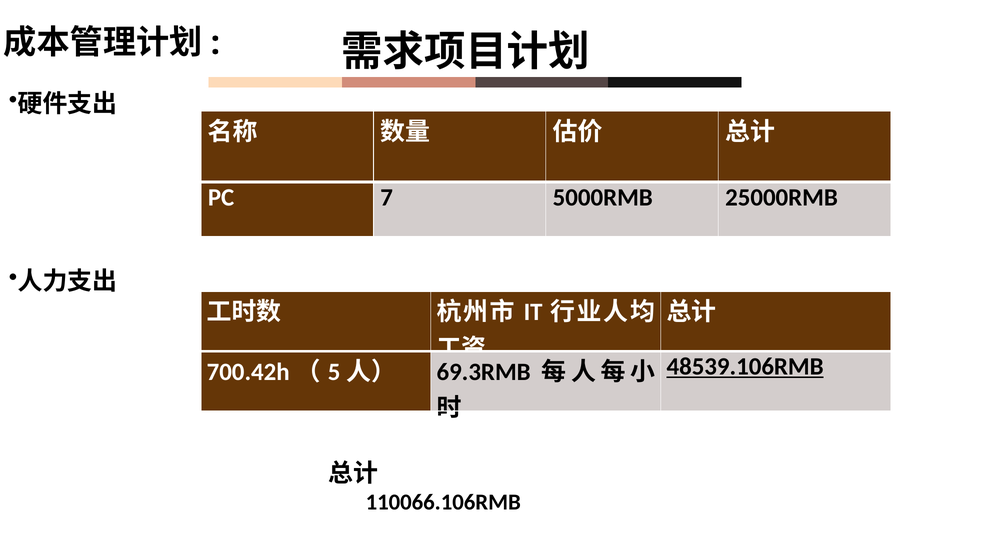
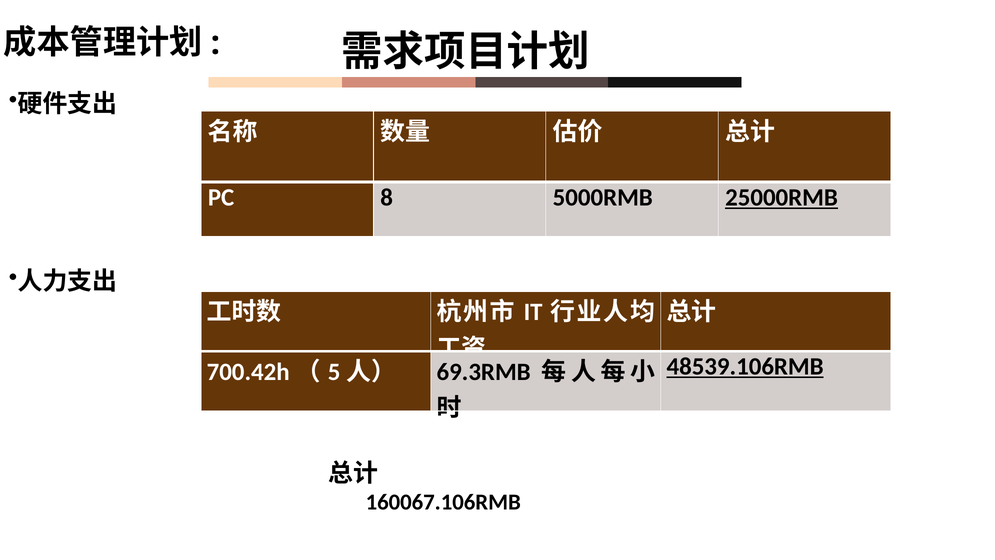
7: 7 -> 8
25000RMB underline: none -> present
110066.106RMB: 110066.106RMB -> 160067.106RMB
